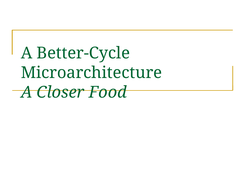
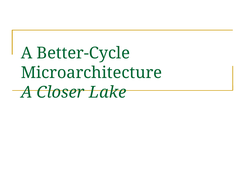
Food: Food -> Lake
